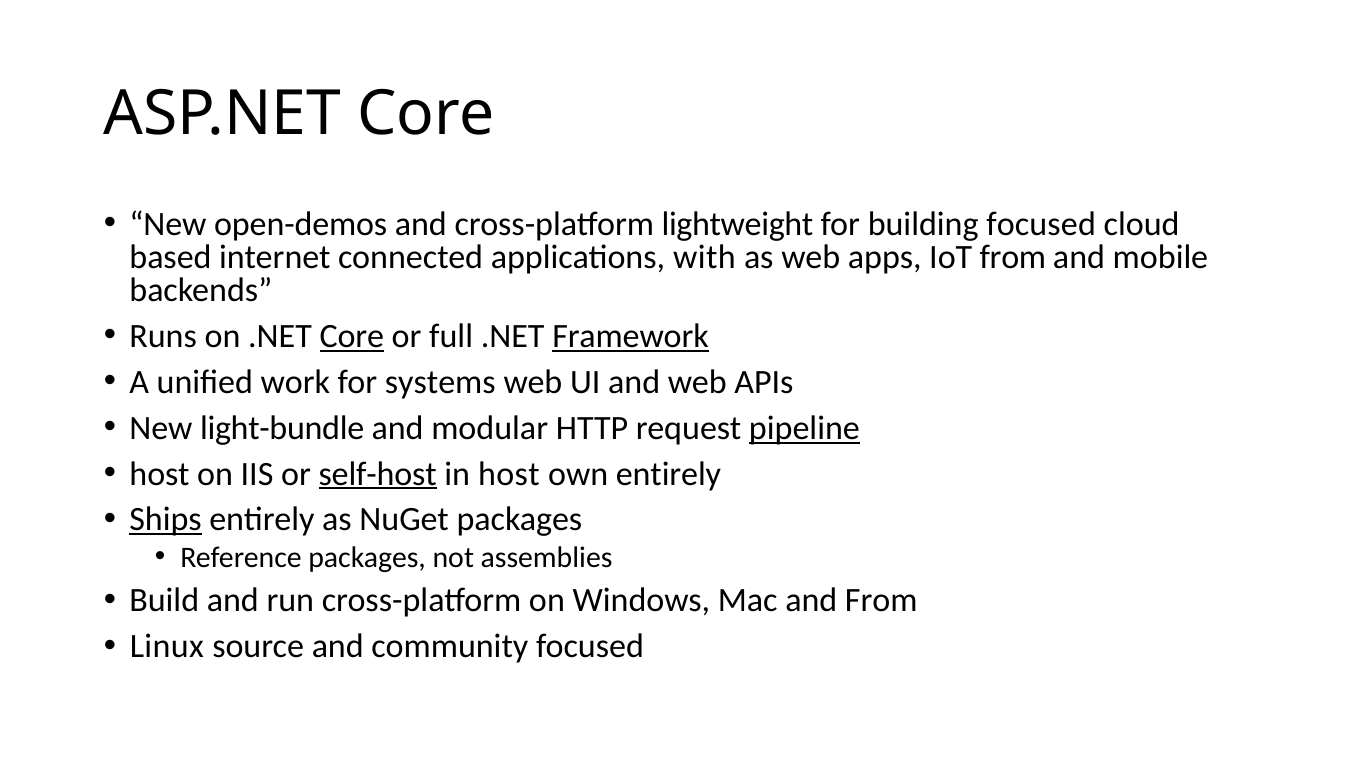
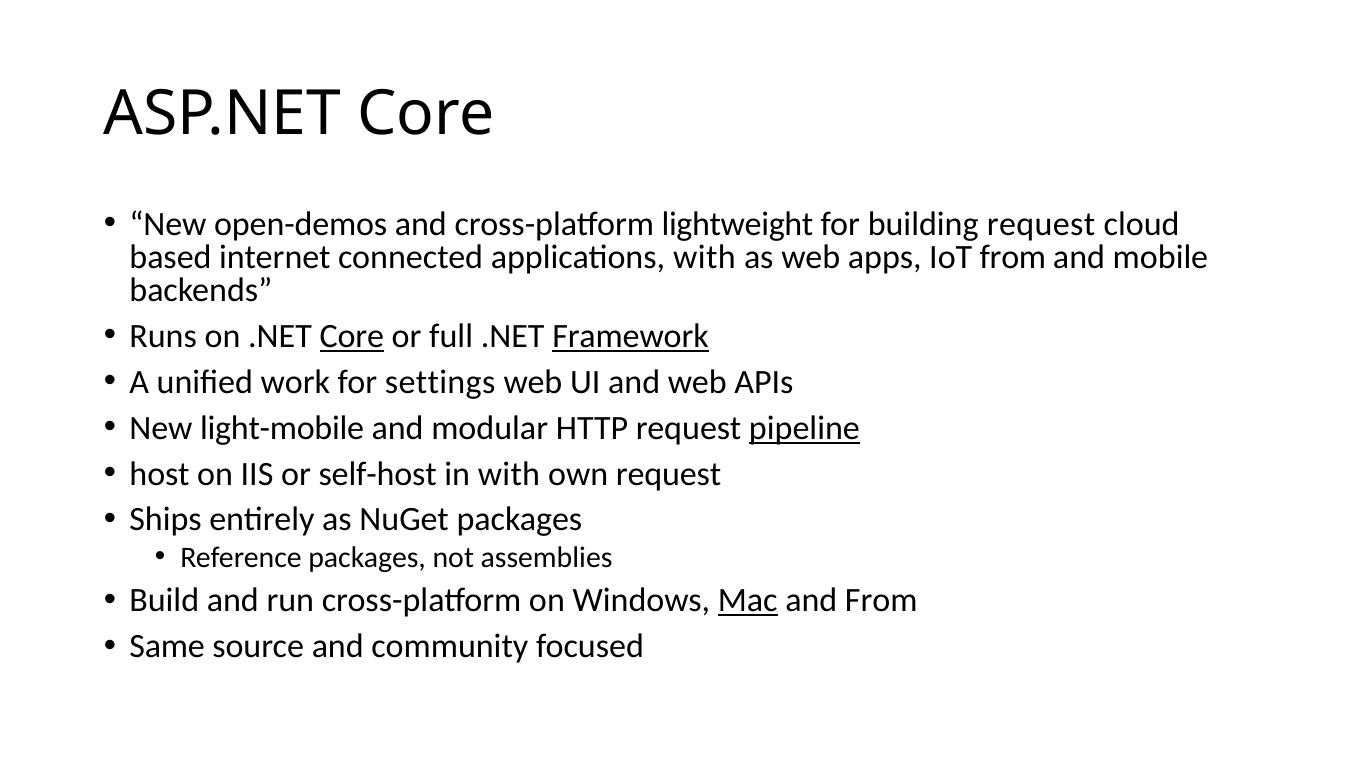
building focused: focused -> request
systems: systems -> settings
light-bundle: light-bundle -> light-mobile
self-host underline: present -> none
in host: host -> with
own entirely: entirely -> request
Ships underline: present -> none
Mac underline: none -> present
Linux: Linux -> Same
